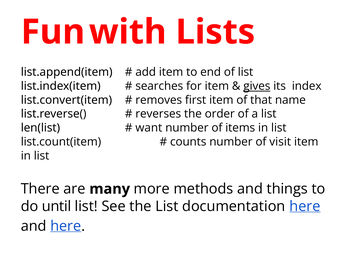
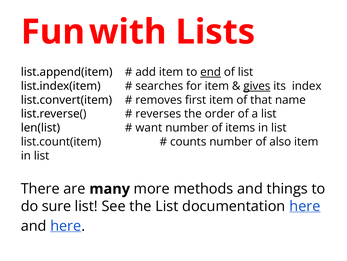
end underline: none -> present
visit: visit -> also
until: until -> sure
